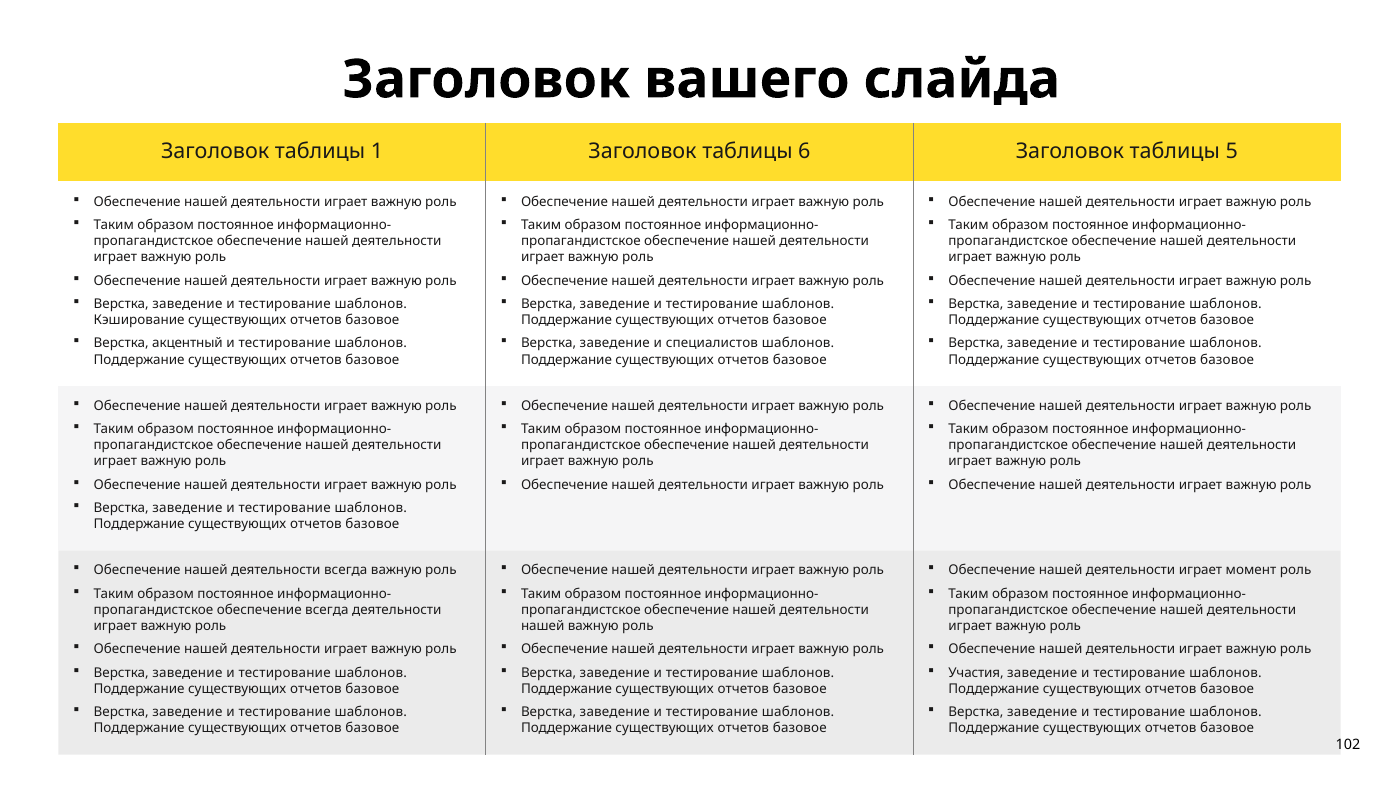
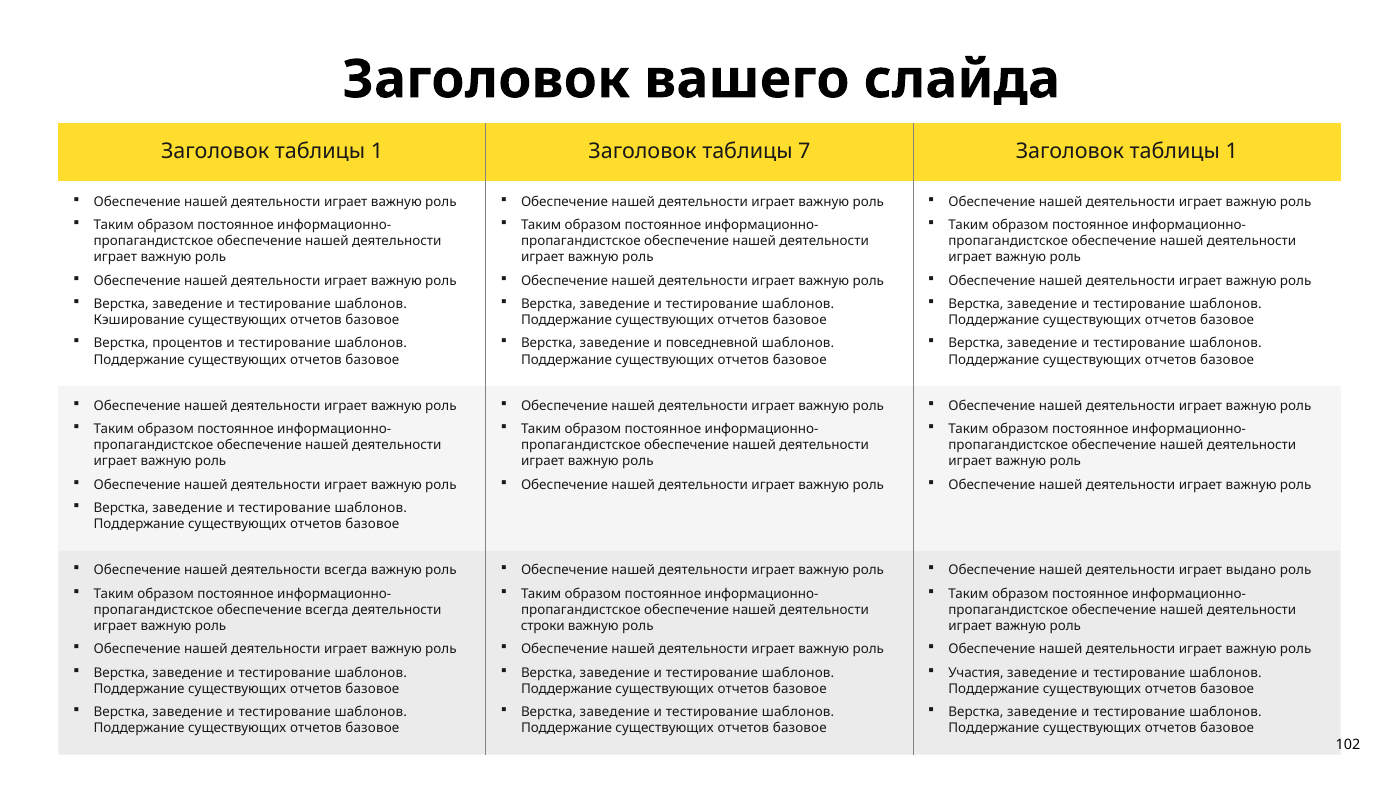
6: 6 -> 7
5 at (1232, 151): 5 -> 1
акцентный: акцентный -> процентов
специалистов: специалистов -> повседневной
момент: момент -> выдано
нашей at (543, 626): нашей -> строки
